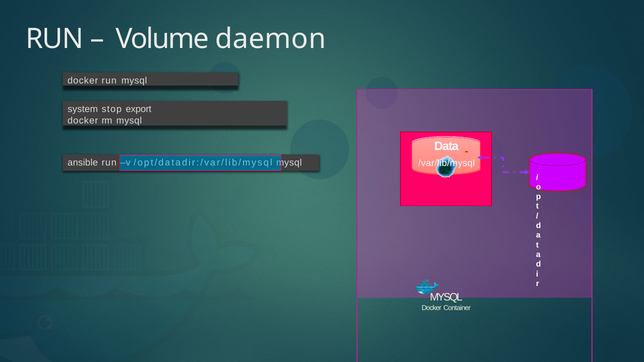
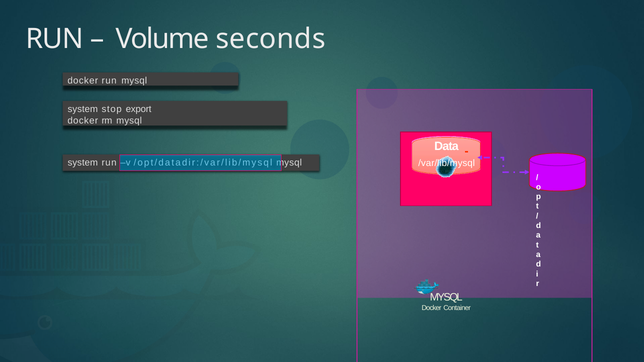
daemon: daemon -> seconds
ansible at (83, 163): ansible -> system
